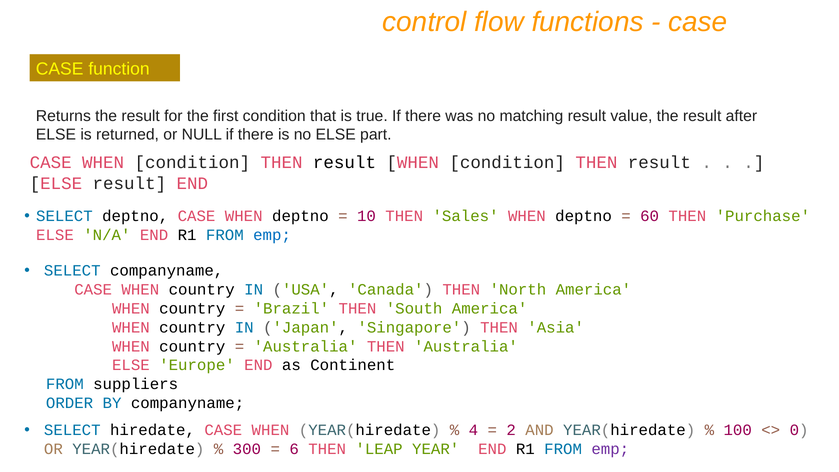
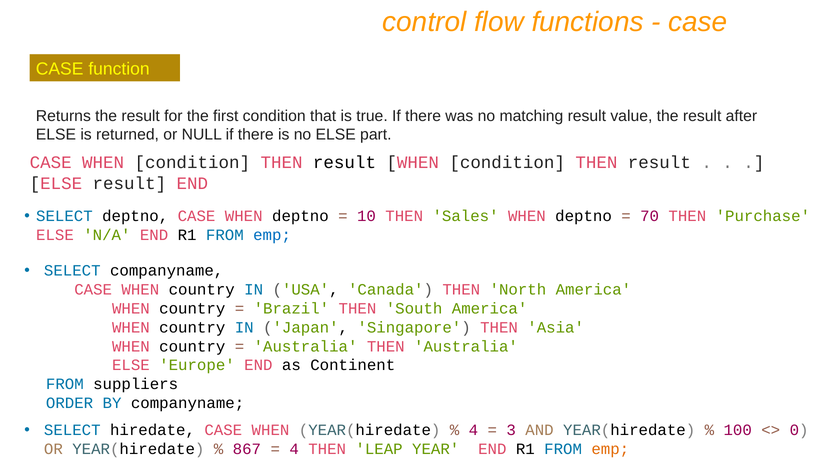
60: 60 -> 70
2: 2 -> 3
300: 300 -> 867
6 at (294, 449): 6 -> 4
emp at (610, 449) colour: purple -> orange
